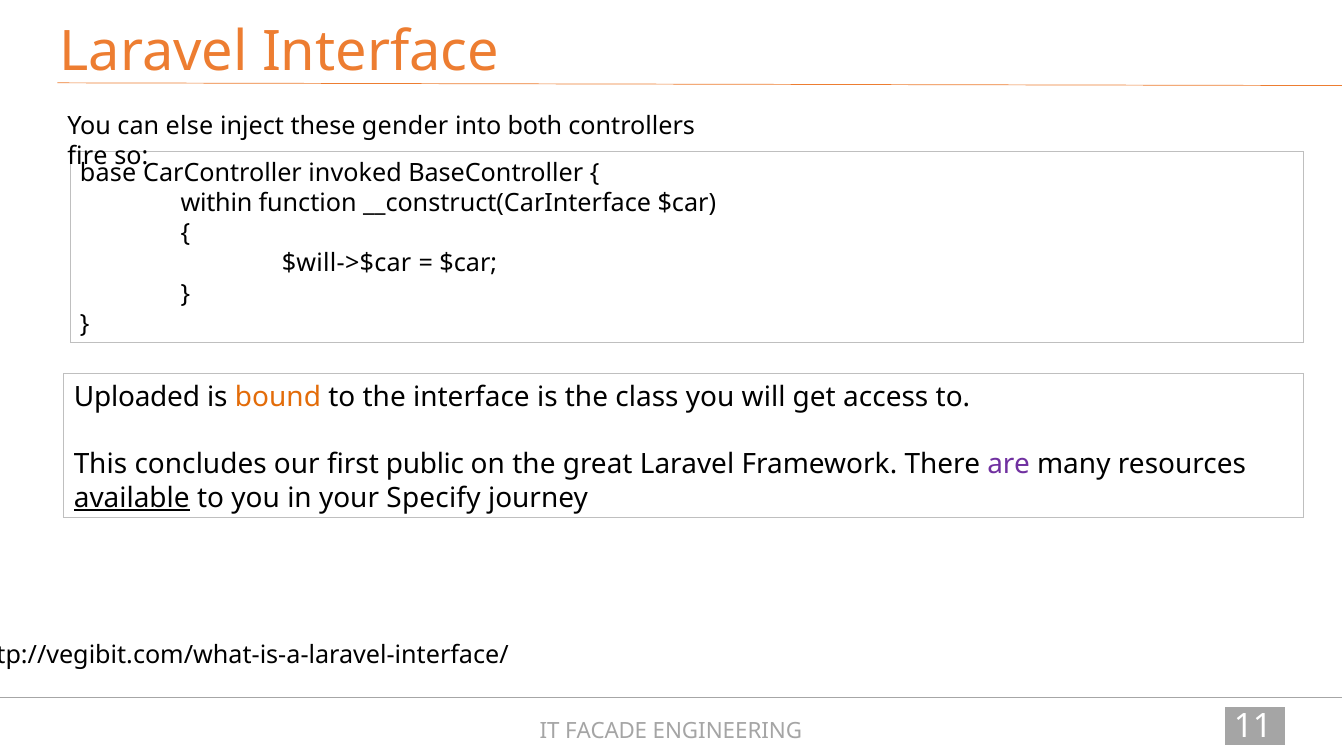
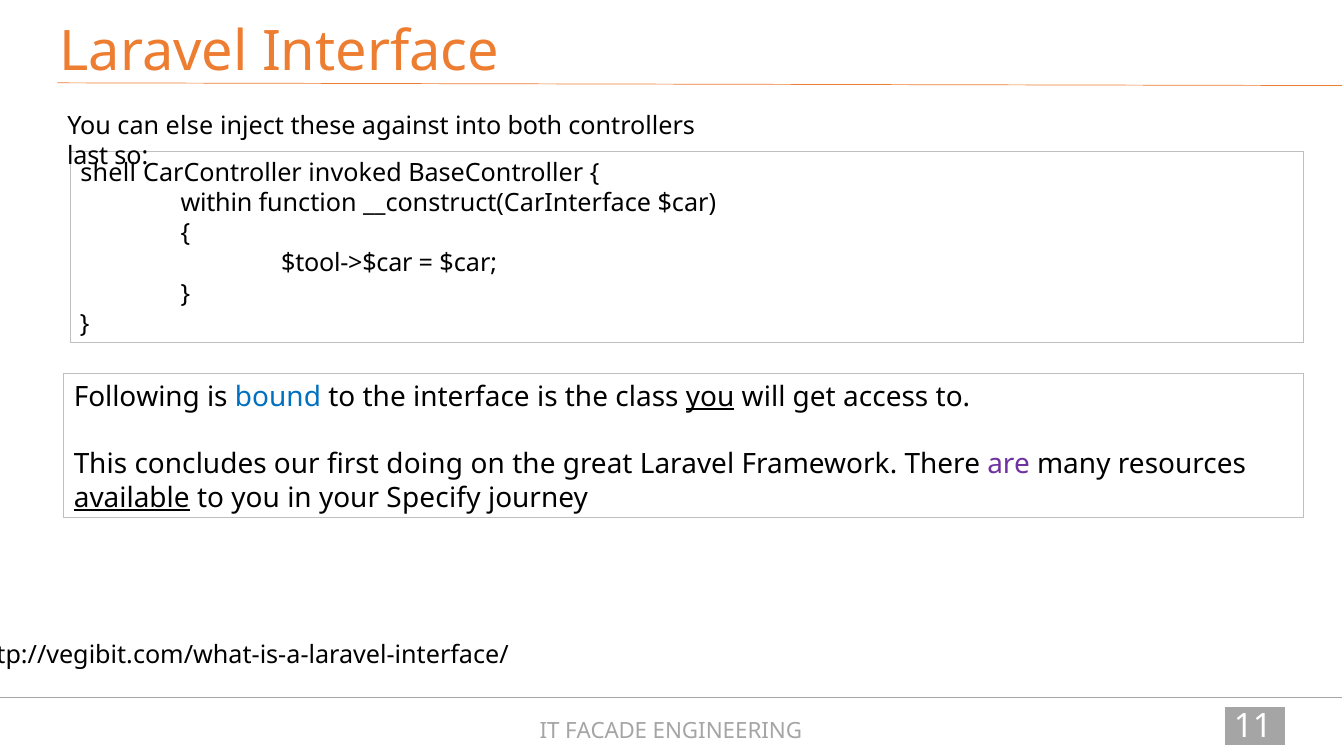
gender: gender -> against
fire: fire -> last
base: base -> shell
$will->$car: $will->$car -> $tool->$car
Uploaded: Uploaded -> Following
bound colour: orange -> blue
you at (710, 397) underline: none -> present
public: public -> doing
